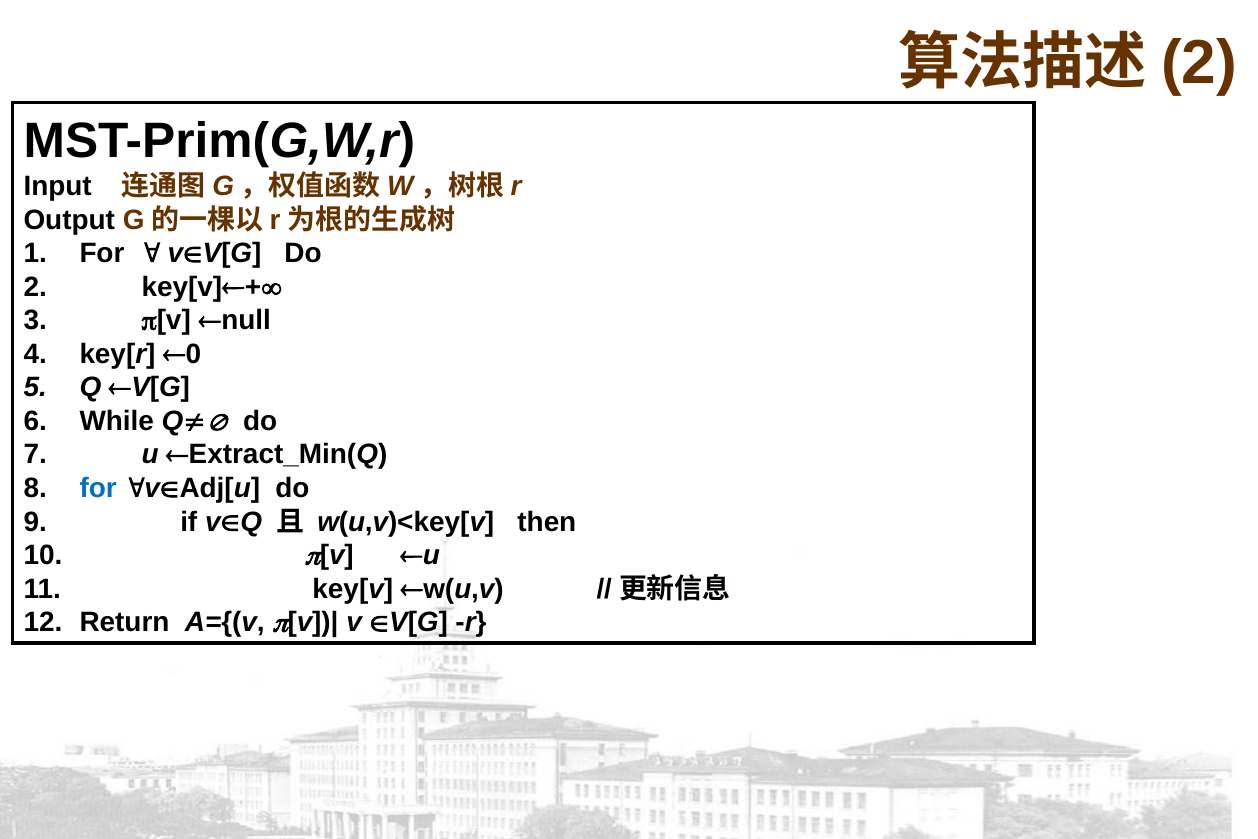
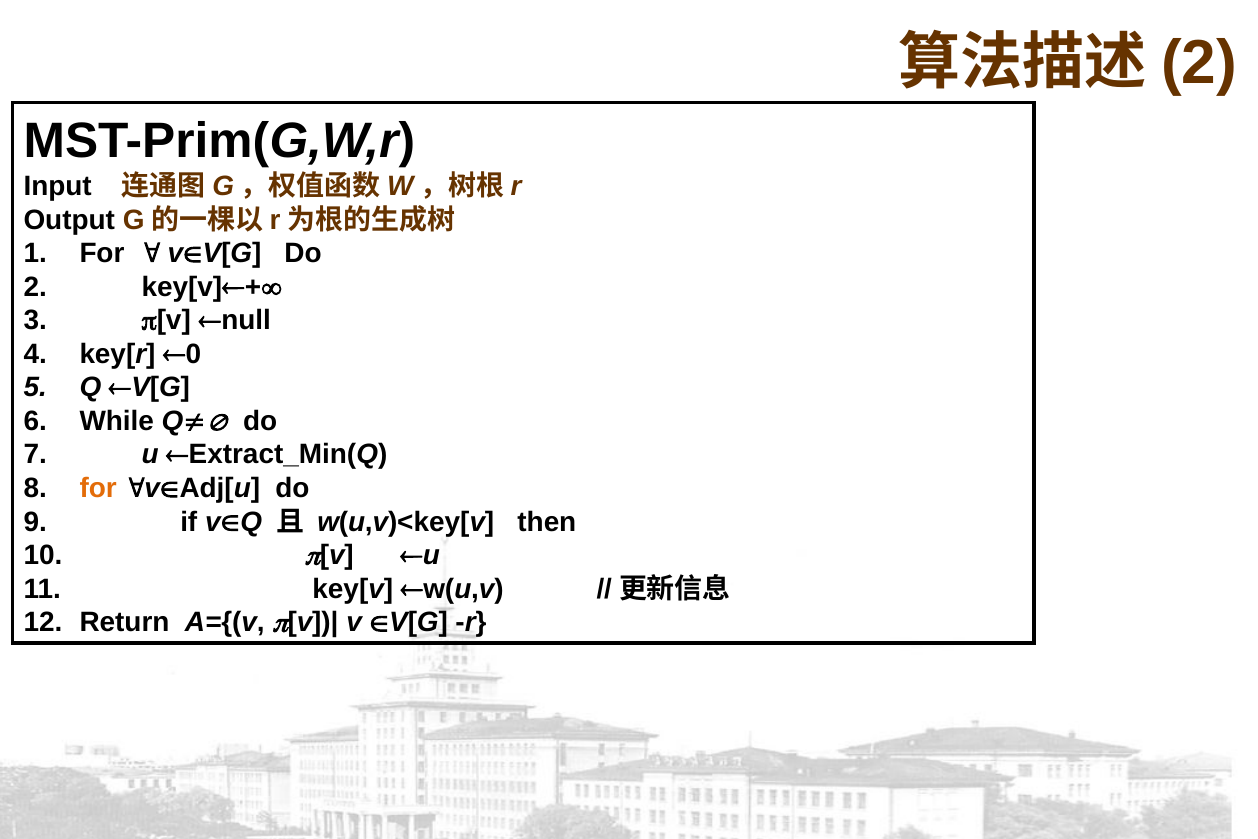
for at (98, 488) colour: blue -> orange
